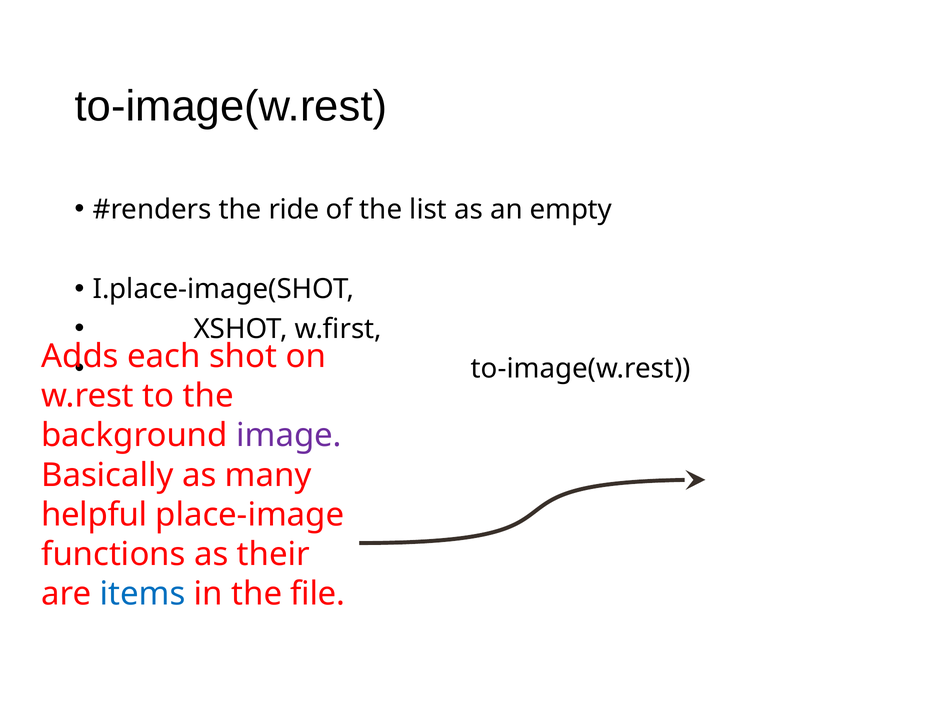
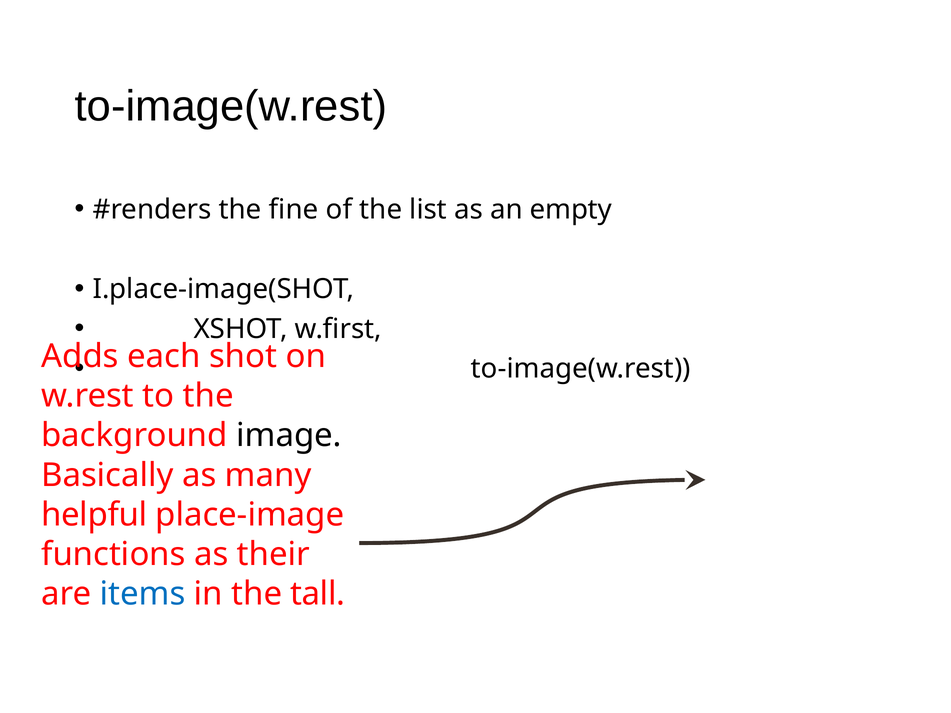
ride: ride -> fine
image colour: purple -> black
file: file -> tall
